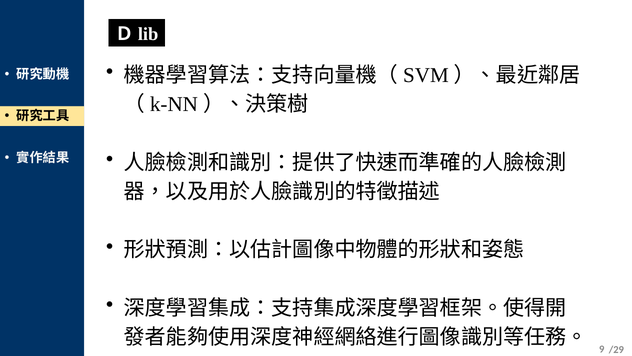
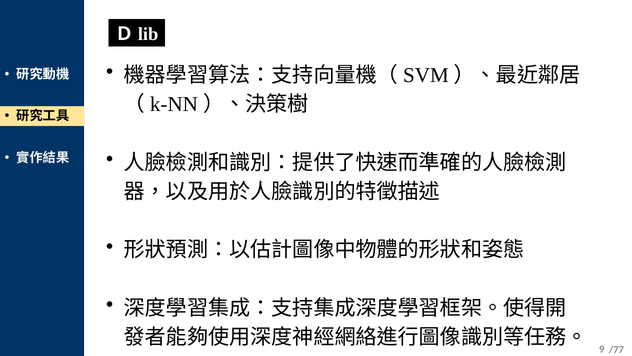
/29: /29 -> /77
